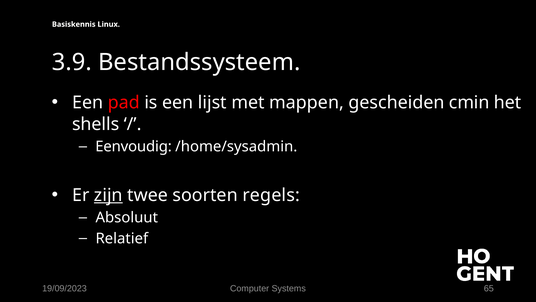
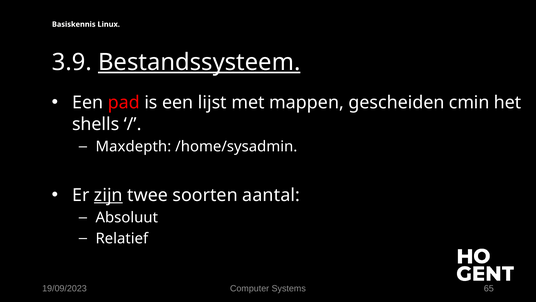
Bestandssysteem underline: none -> present
Eenvoudig: Eenvoudig -> Maxdepth
regels: regels -> aantal
